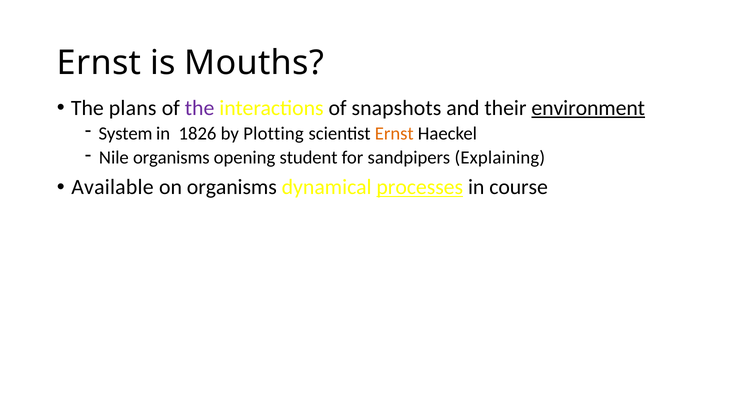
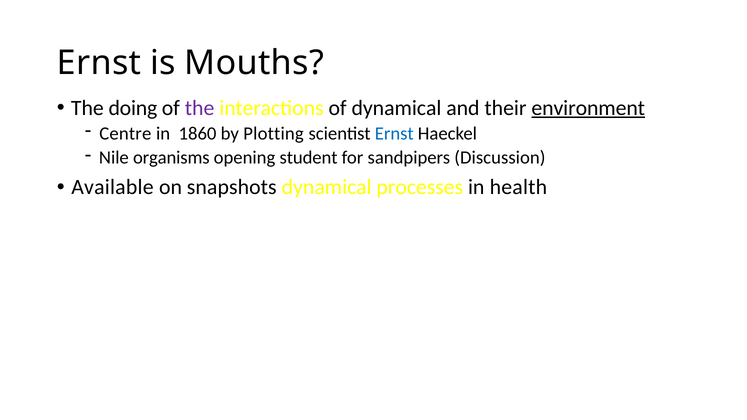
plans: plans -> doing
of snapshots: snapshots -> dynamical
System: System -> Centre
1826: 1826 -> 1860
Ernst at (394, 134) colour: orange -> blue
Explaining: Explaining -> Discussion
on organisms: organisms -> snapshots
processes underline: present -> none
course: course -> health
